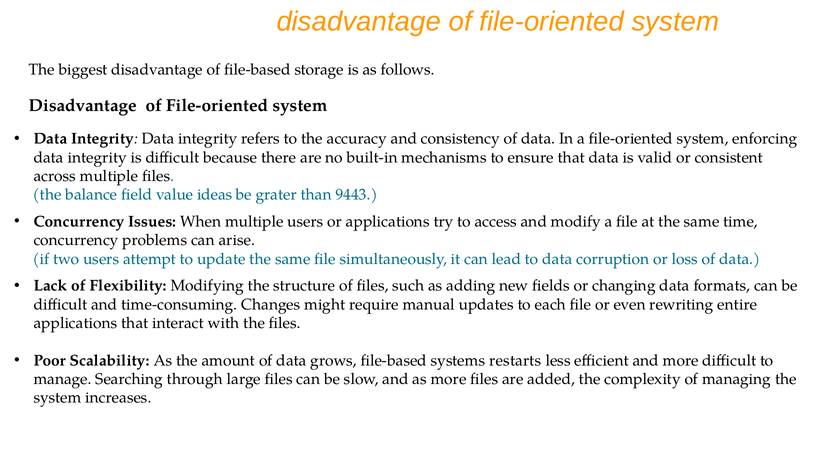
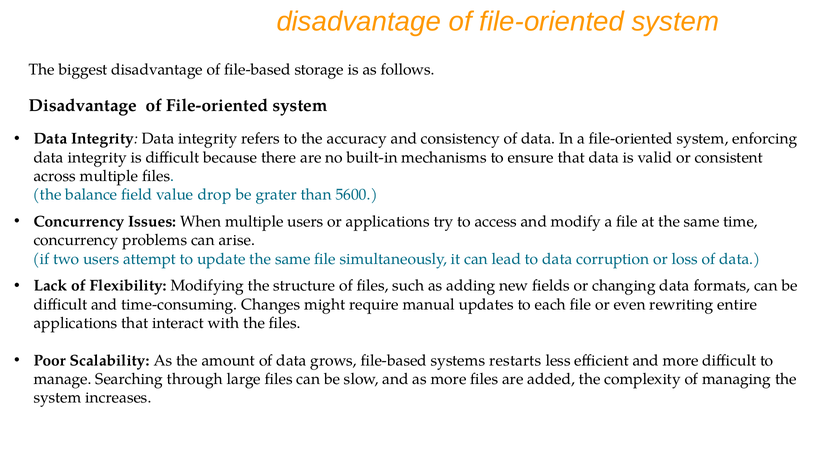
ideas: ideas -> drop
9443: 9443 -> 5600
